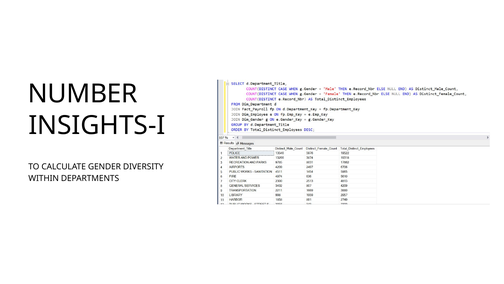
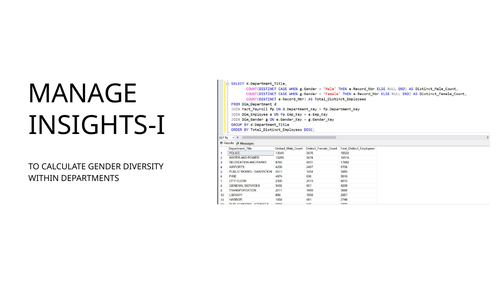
NUMBER: NUMBER -> MANAGE
